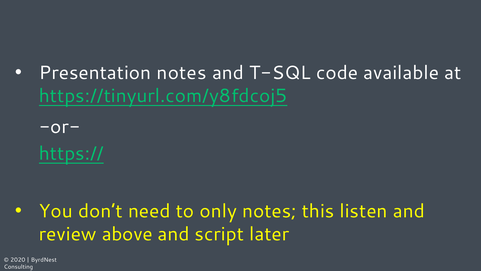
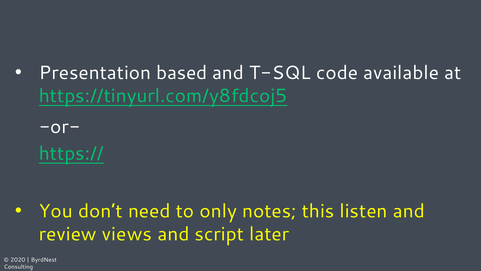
Presentation notes: notes -> based
above: above -> views
